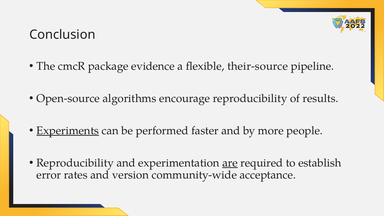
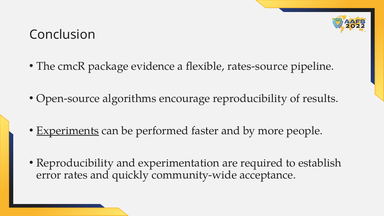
their-source: their-source -> rates-source
are underline: present -> none
version: version -> quickly
